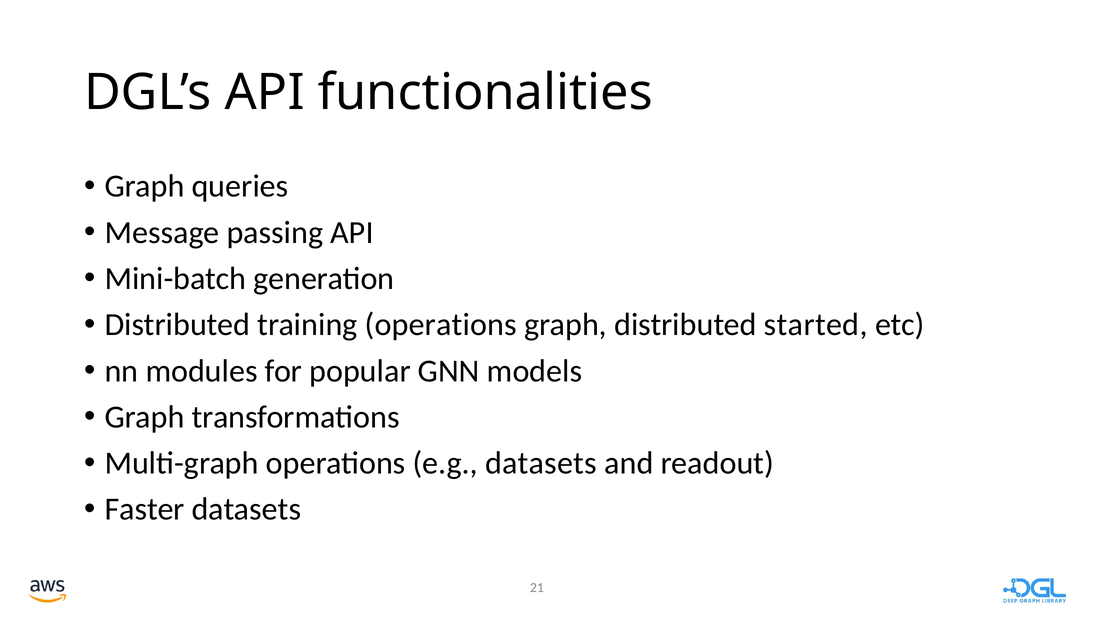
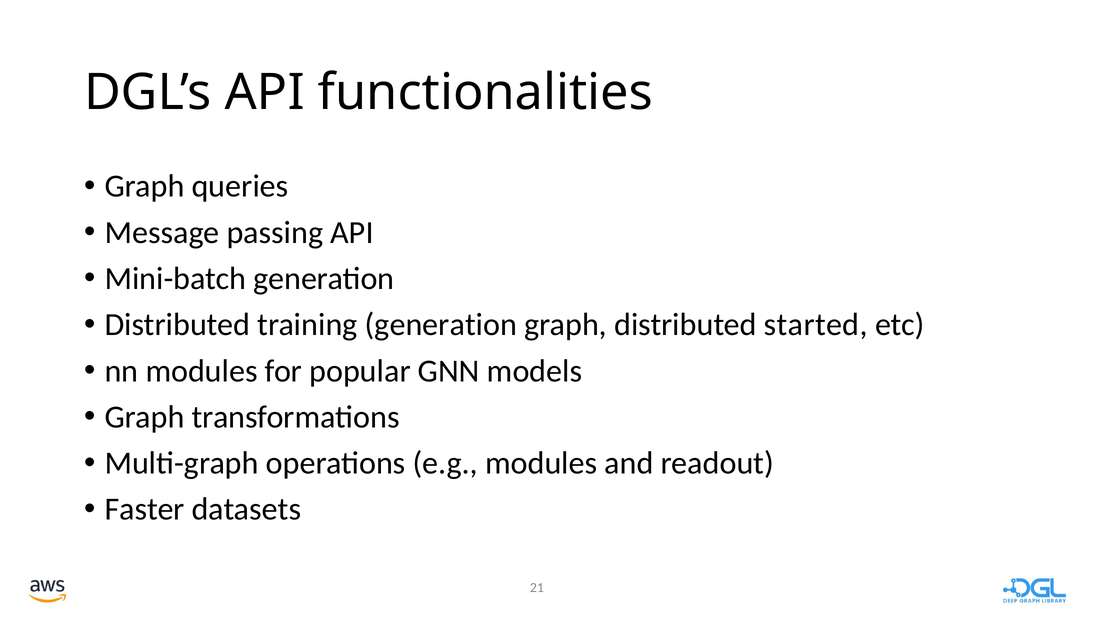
training operations: operations -> generation
e.g datasets: datasets -> modules
